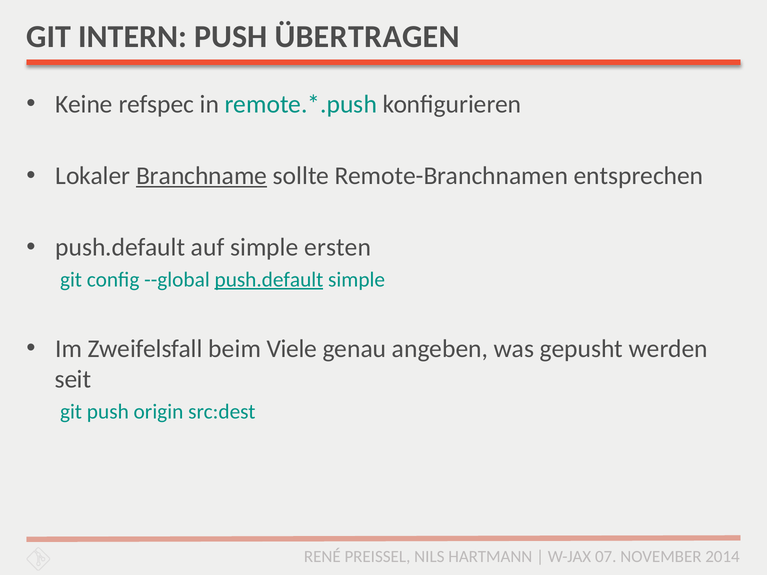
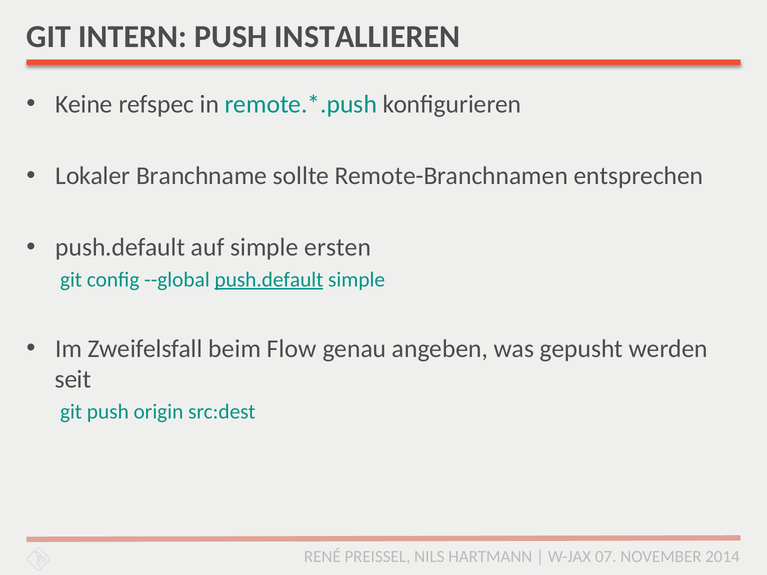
ÜBERTRAGEN: ÜBERTRAGEN -> INSTALLIEREN
Branchname underline: present -> none
Viele: Viele -> Flow
